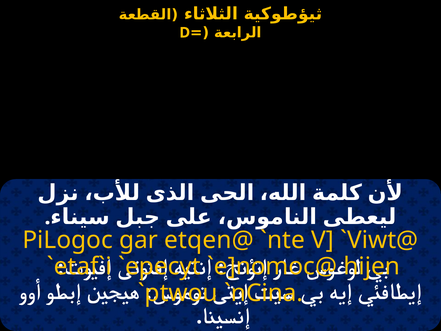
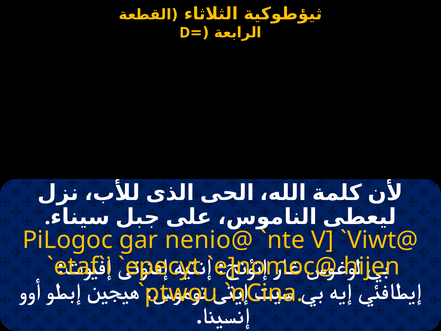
etqen@: etqen@ -> nenio@
